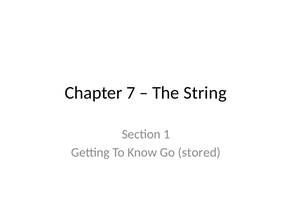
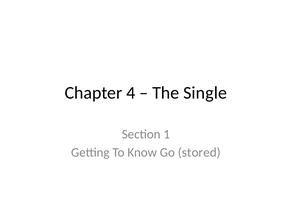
7: 7 -> 4
String: String -> Single
